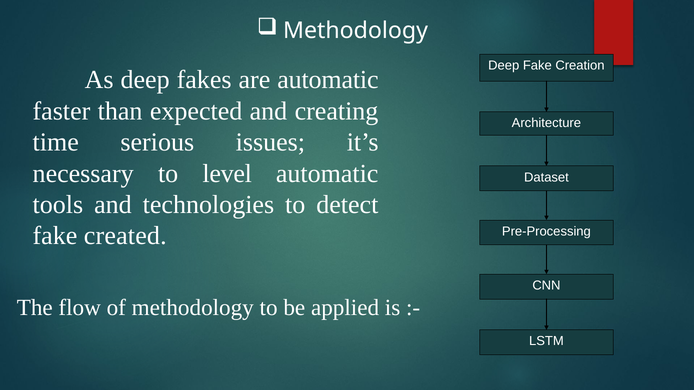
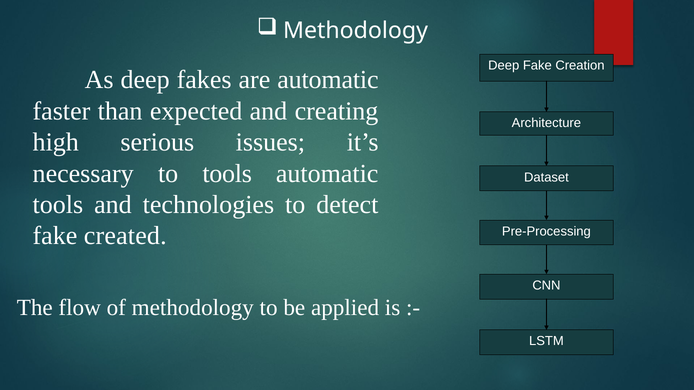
time: time -> high
to level: level -> tools
